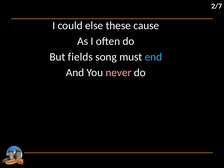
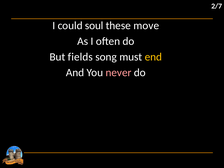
else: else -> soul
cause: cause -> move
end colour: light blue -> yellow
